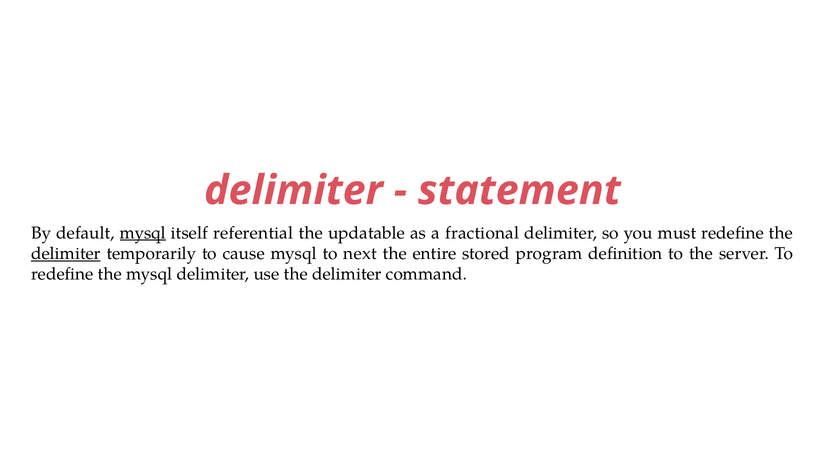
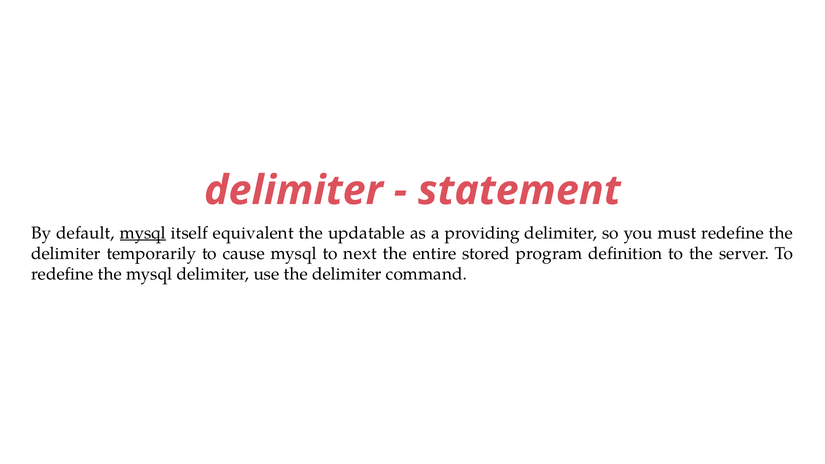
referential: referential -> equivalent
fractional: fractional -> providing
delimiter at (66, 253) underline: present -> none
